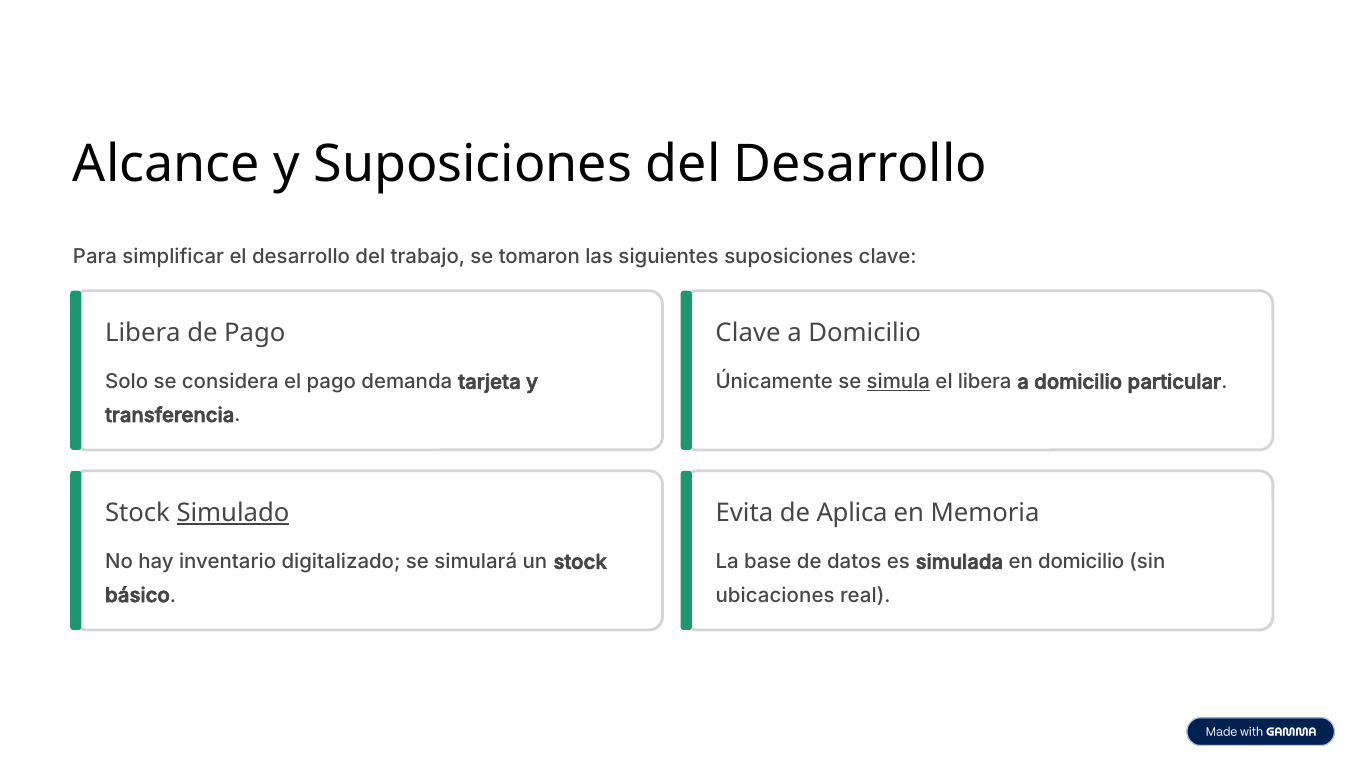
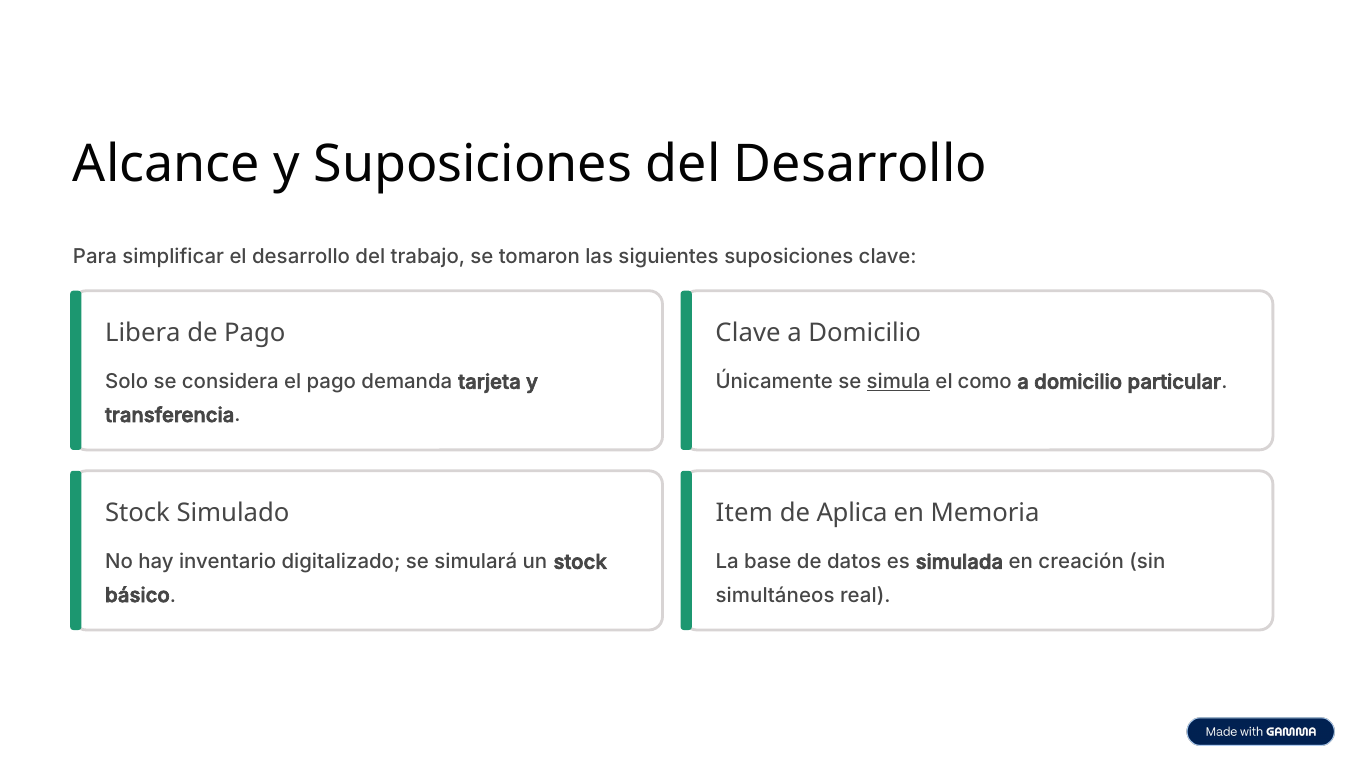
el libera: libera -> como
Simulado underline: present -> none
Evita: Evita -> Item
en domicilio: domicilio -> creación
ubicaciones: ubicaciones -> simultáneos
